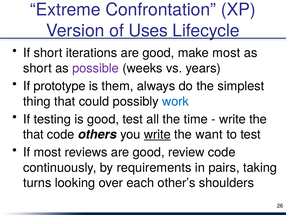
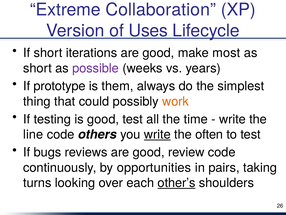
Confrontation: Confrontation -> Collaboration
work colour: blue -> orange
that at (33, 134): that -> line
want: want -> often
If most: most -> bugs
requirements: requirements -> opportunities
other’s underline: none -> present
